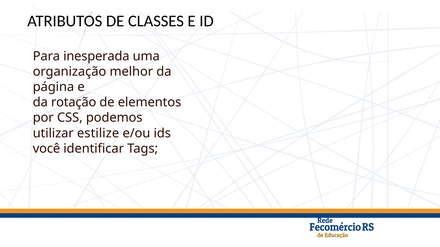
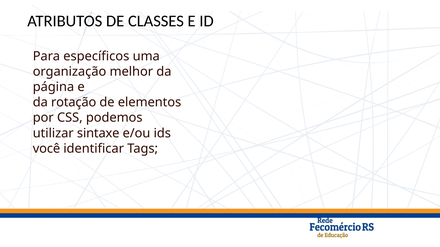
inesperada: inesperada -> específicos
estilize: estilize -> sintaxe
